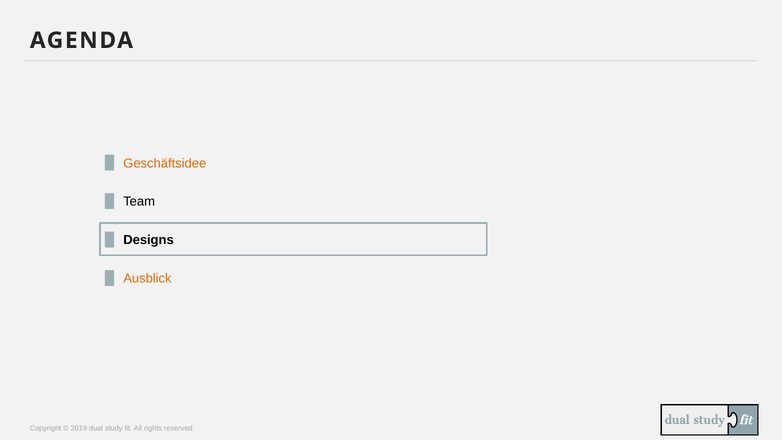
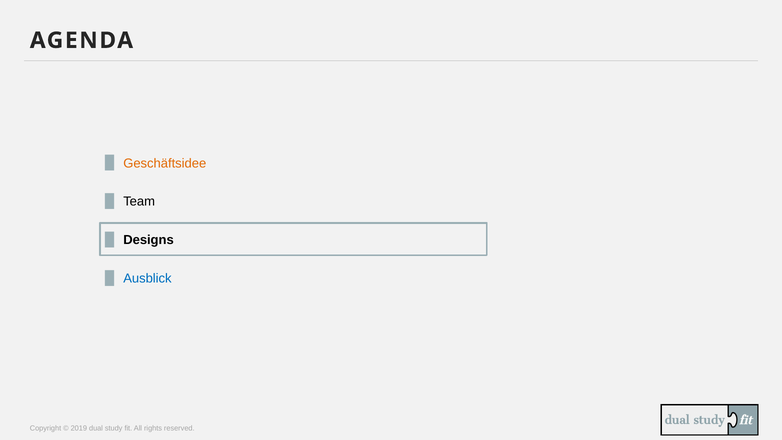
Ausblick colour: orange -> blue
